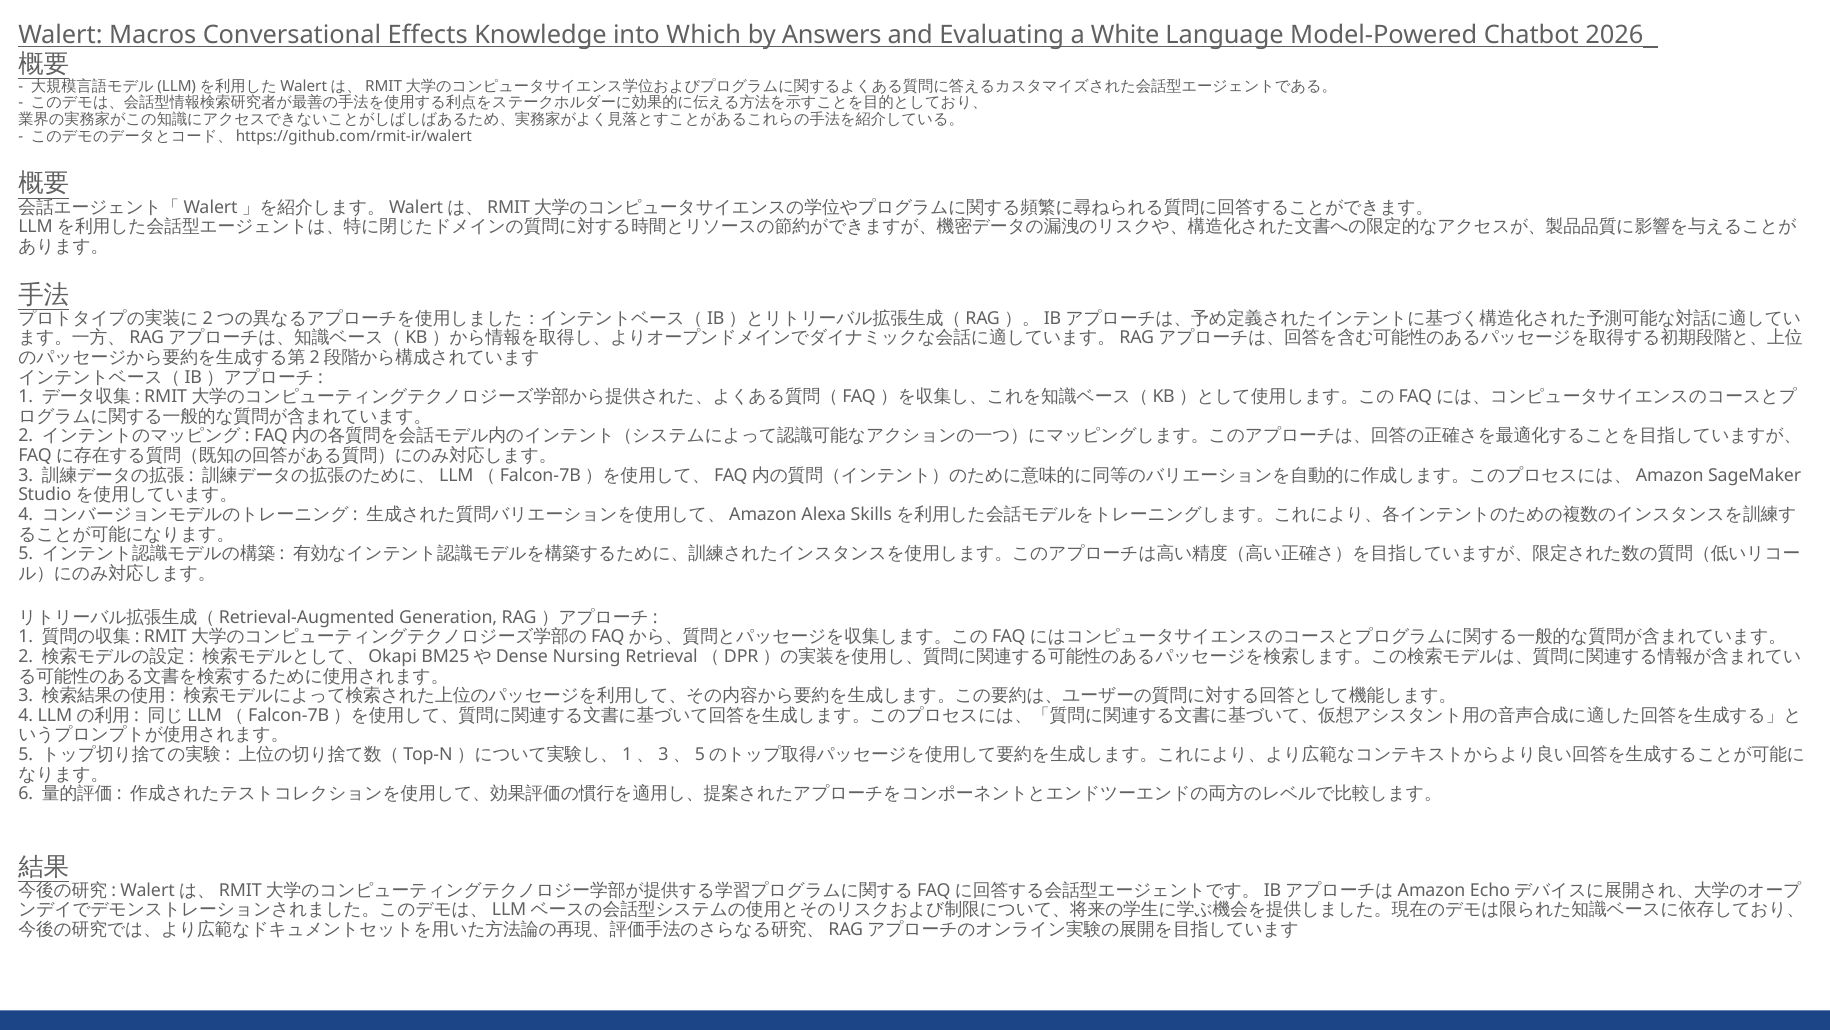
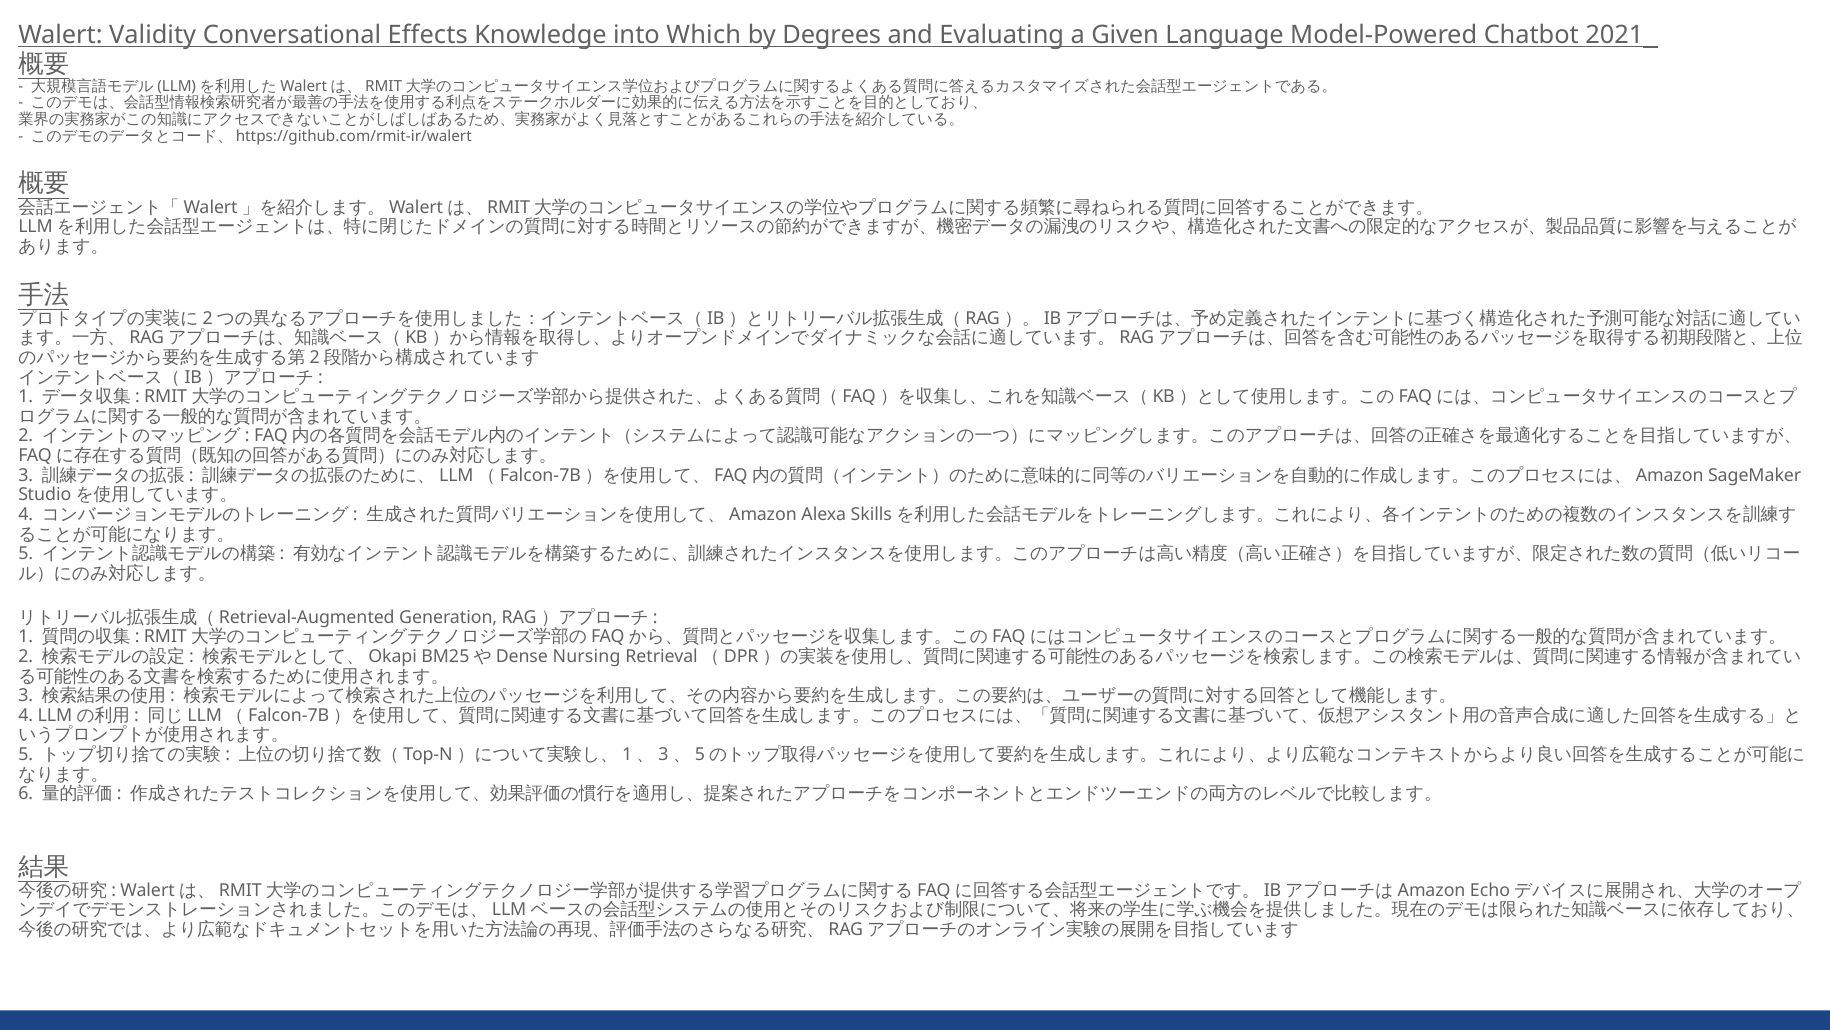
Macros: Macros -> Validity
Answers: Answers -> Degrees
White: White -> Given
2026: 2026 -> 2021
